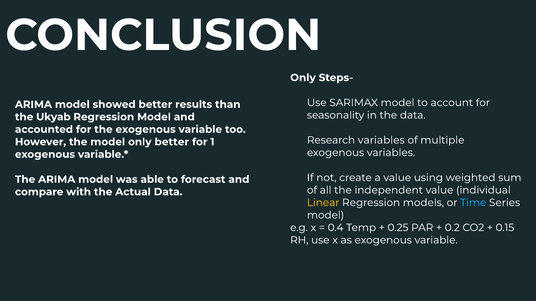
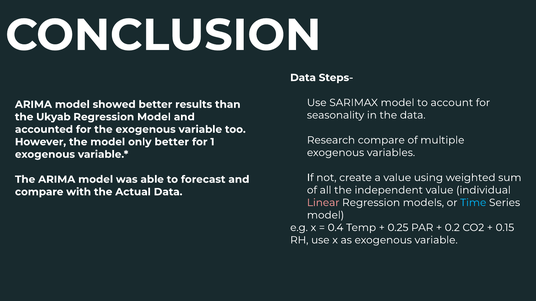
Only at (303, 78): Only -> Data
Research variables: variables -> compare
Linear colour: yellow -> pink
